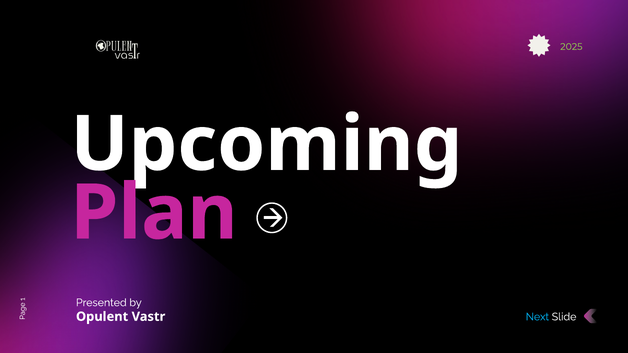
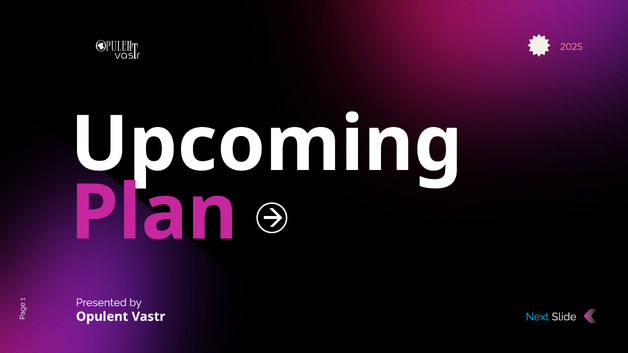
2025 colour: light green -> pink
